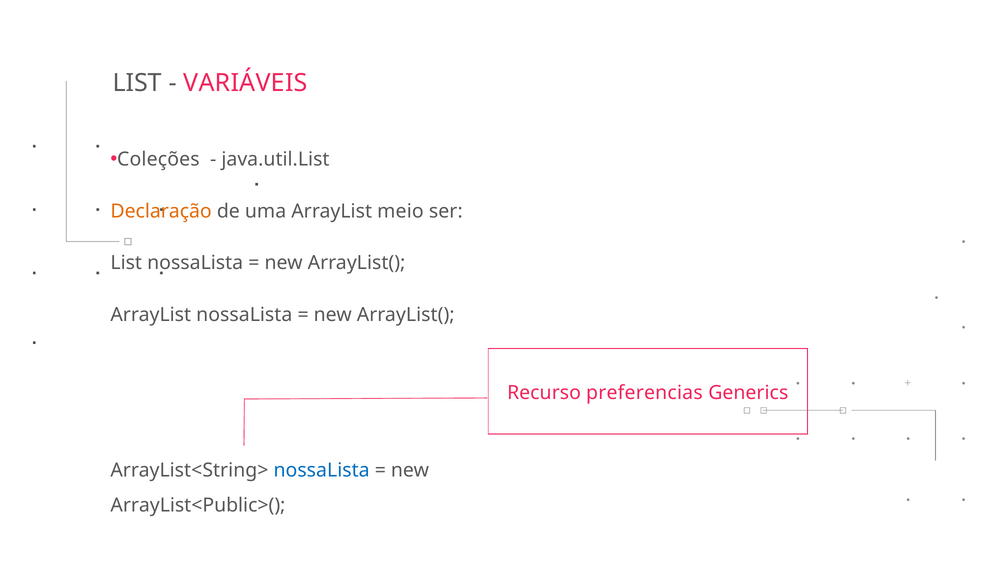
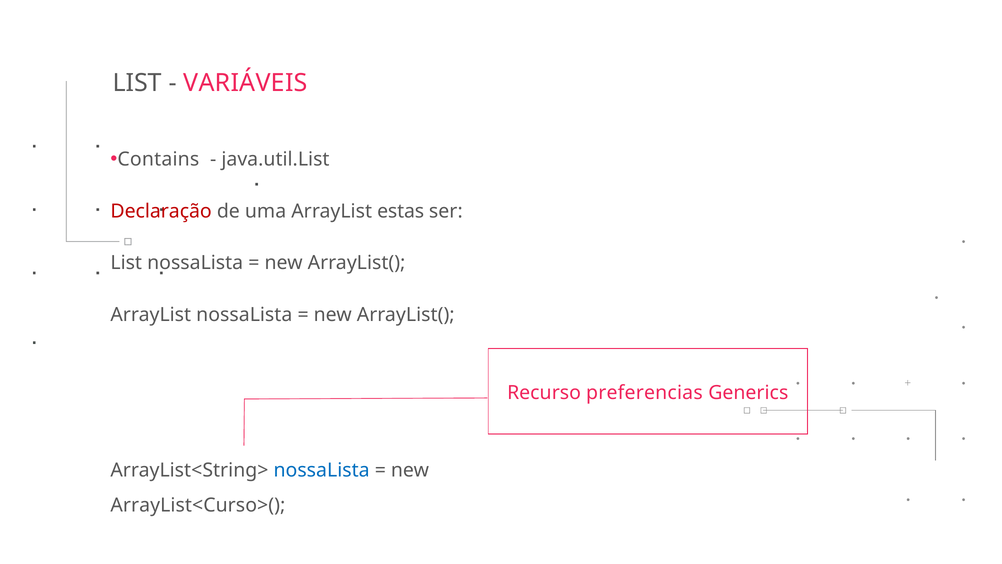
Coleções: Coleções -> Contains
Declaração colour: orange -> red
meio: meio -> estas
ArrayList<Public>(: ArrayList<Public>( -> ArrayList<Curso>(
